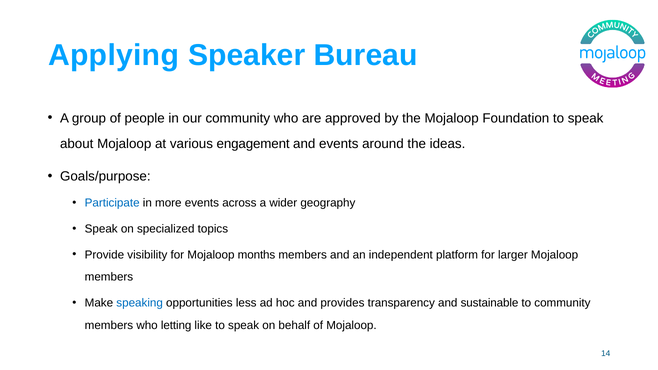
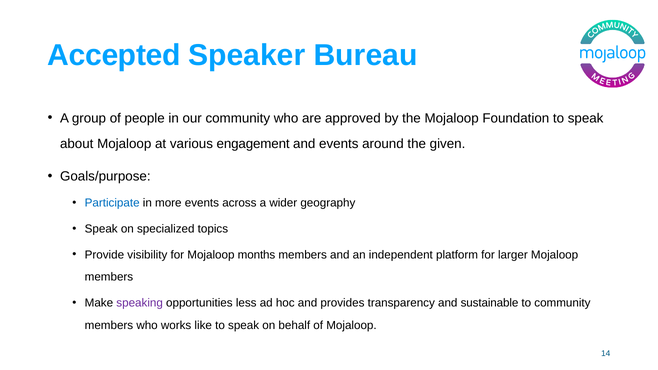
Applying: Applying -> Accepted
ideas: ideas -> given
speaking colour: blue -> purple
letting: letting -> works
